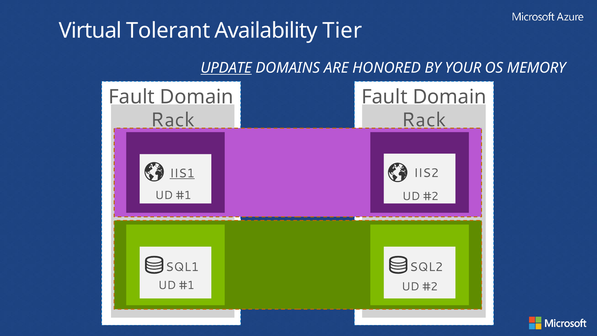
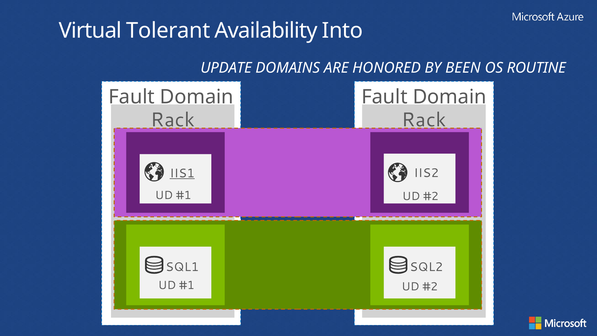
Tier: Tier -> Into
UPDATE underline: present -> none
YOUR: YOUR -> BEEN
MEMORY: MEMORY -> ROUTINE
